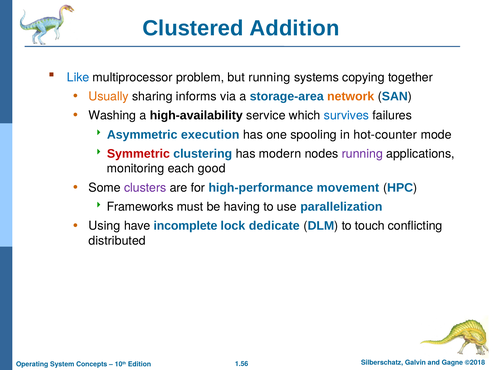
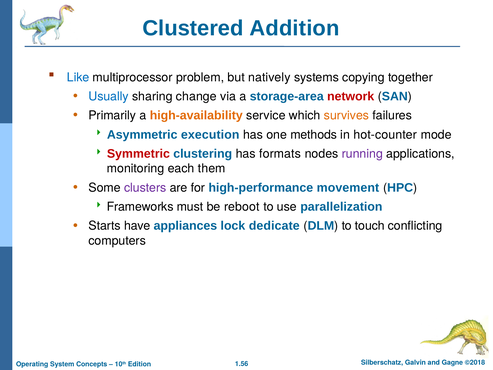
but running: running -> natively
Usually colour: orange -> blue
informs: informs -> change
network colour: orange -> red
Washing: Washing -> Primarily
high-availability colour: black -> orange
survives colour: blue -> orange
spooling: spooling -> methods
modern: modern -> formats
good: good -> them
having: having -> reboot
Using: Using -> Starts
incomplete: incomplete -> appliances
distributed: distributed -> computers
